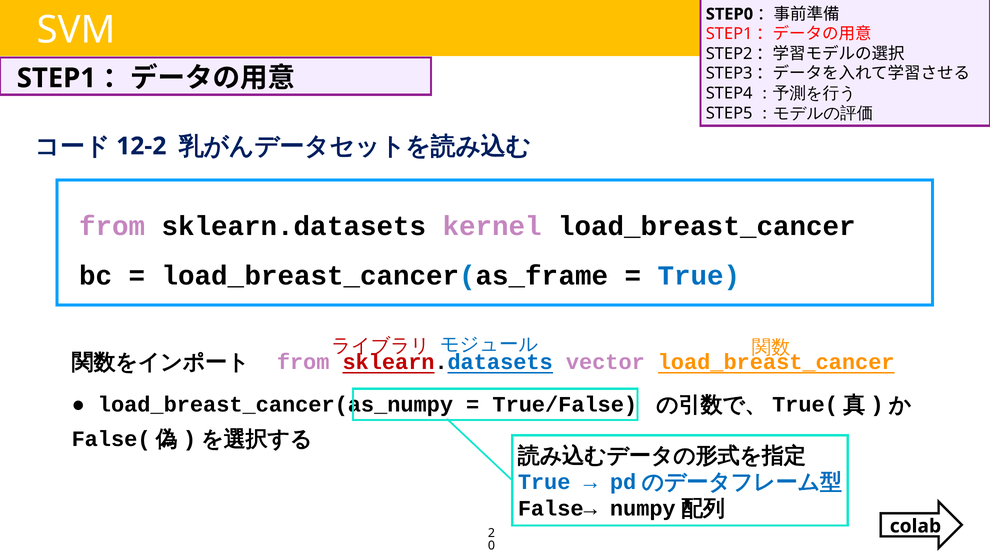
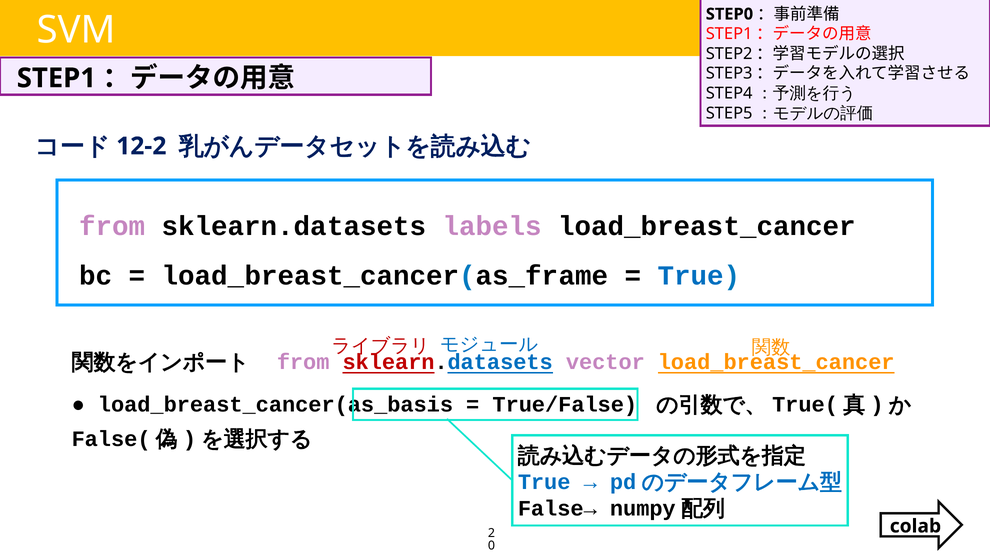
kernel: kernel -> labels
load_breast_cancer(as_numpy: load_breast_cancer(as_numpy -> load_breast_cancer(as_basis
